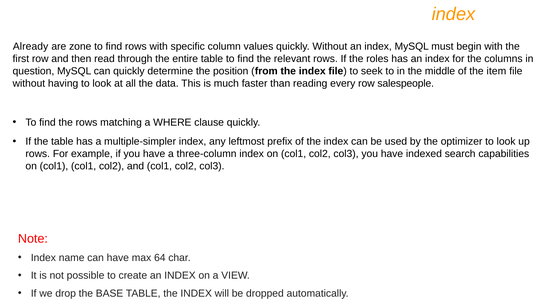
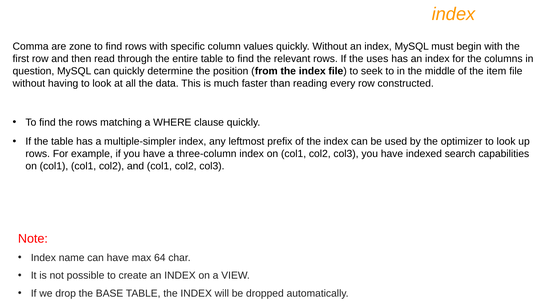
Already: Already -> Comma
roles: roles -> uses
salespeople: salespeople -> constructed
